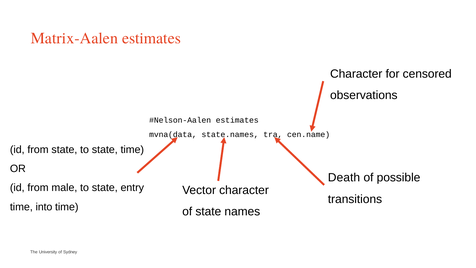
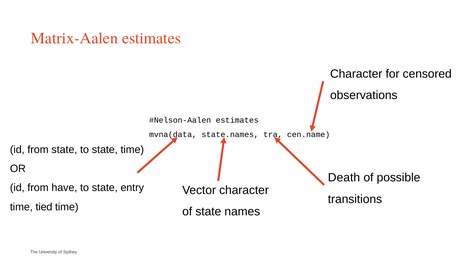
male: male -> have
into: into -> tied
